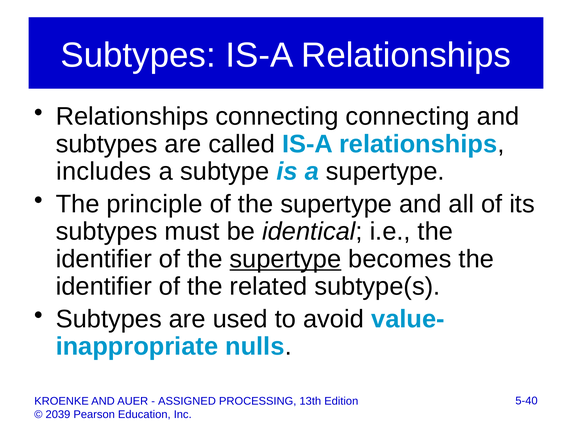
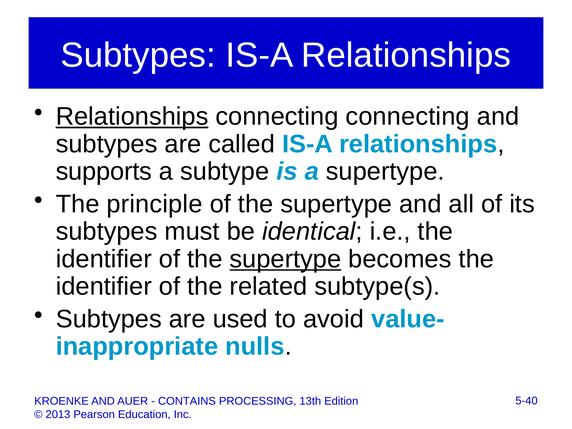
Relationships at (132, 117) underline: none -> present
includes: includes -> supports
ASSIGNED: ASSIGNED -> CONTAINS
2039: 2039 -> 2013
